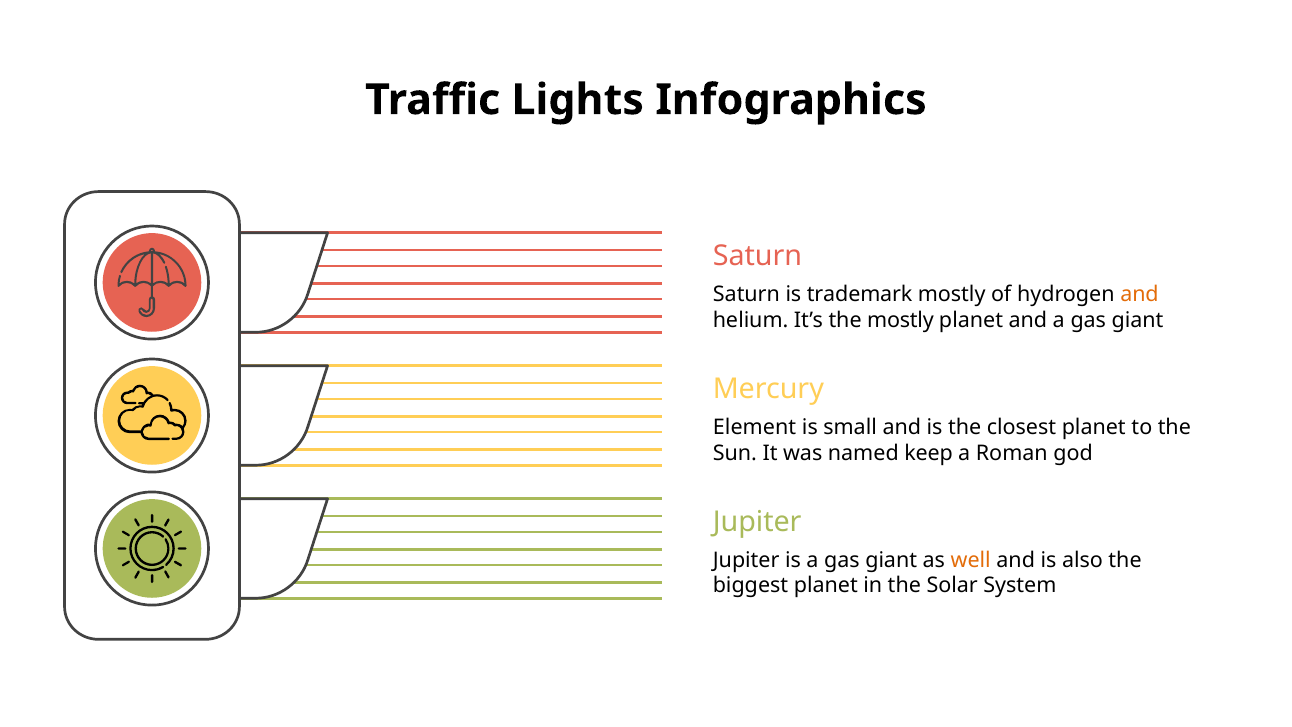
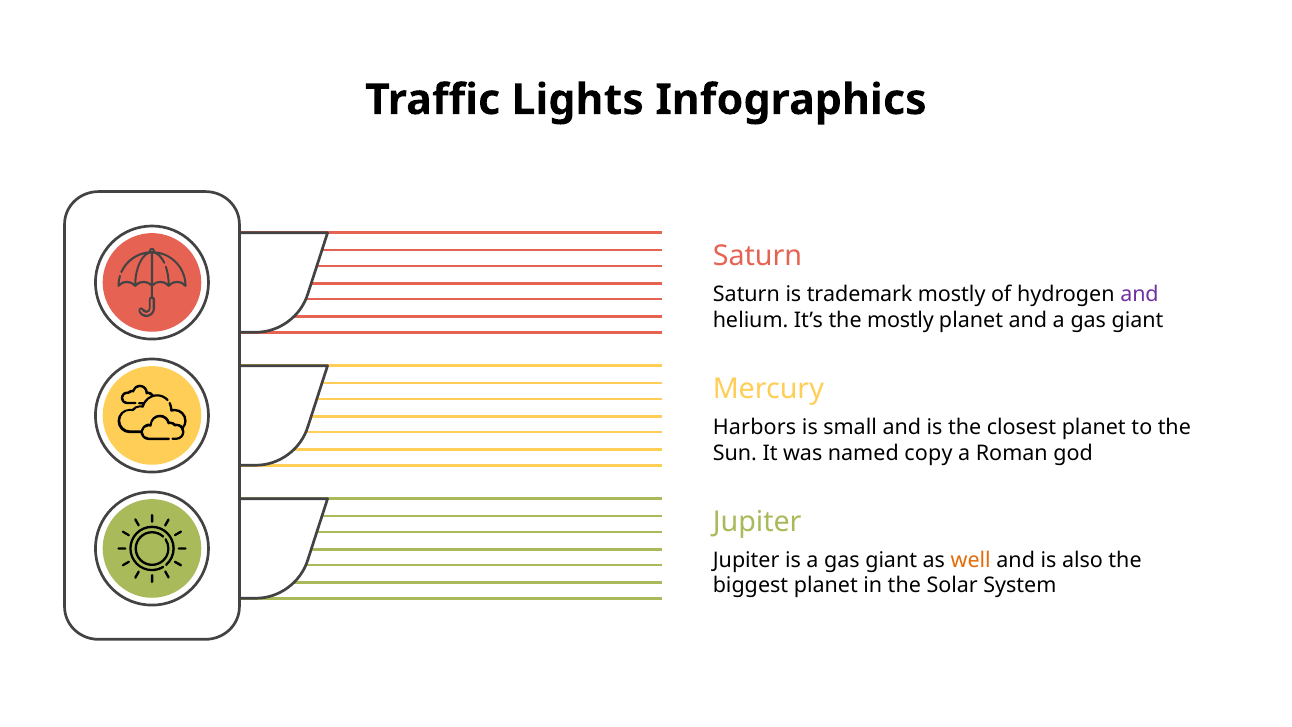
and at (1140, 294) colour: orange -> purple
Element: Element -> Harbors
keep: keep -> copy
